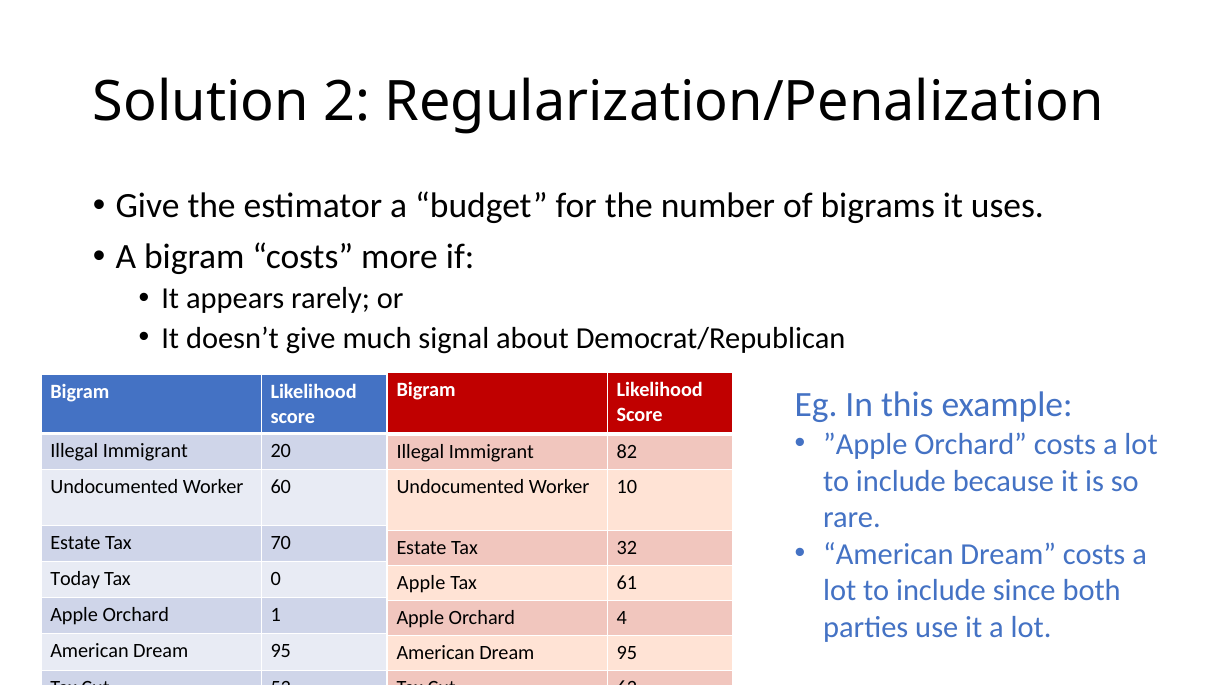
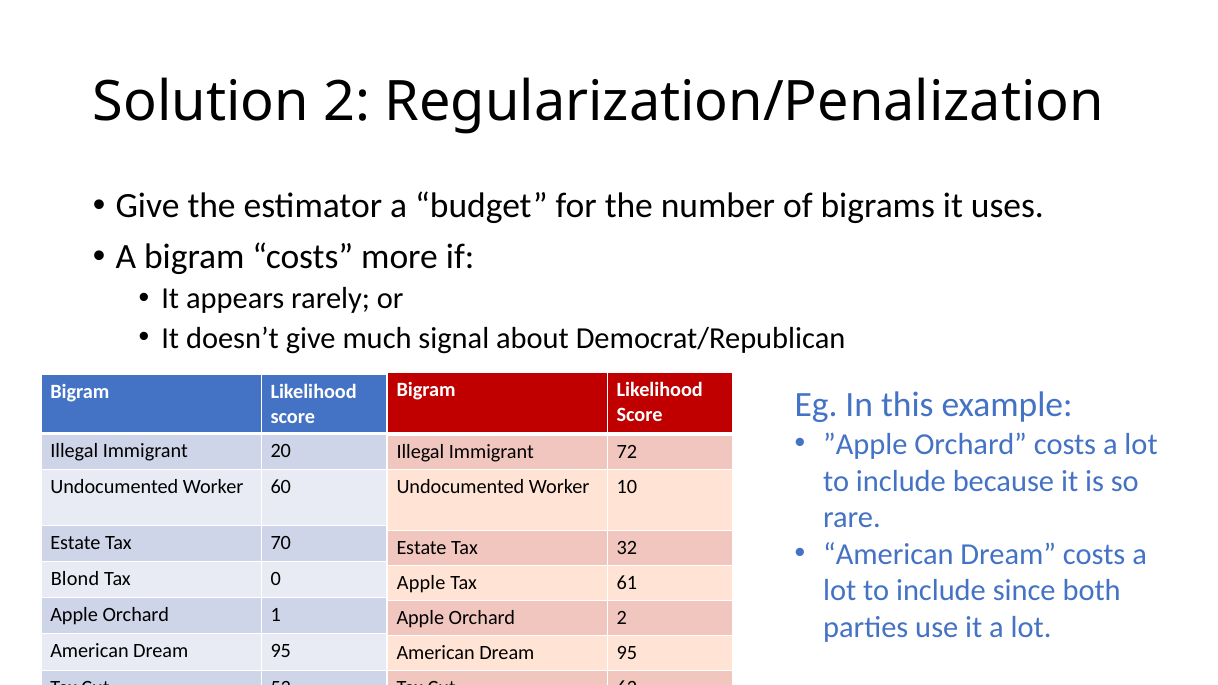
82: 82 -> 72
Today: Today -> Blond
Orchard 4: 4 -> 2
